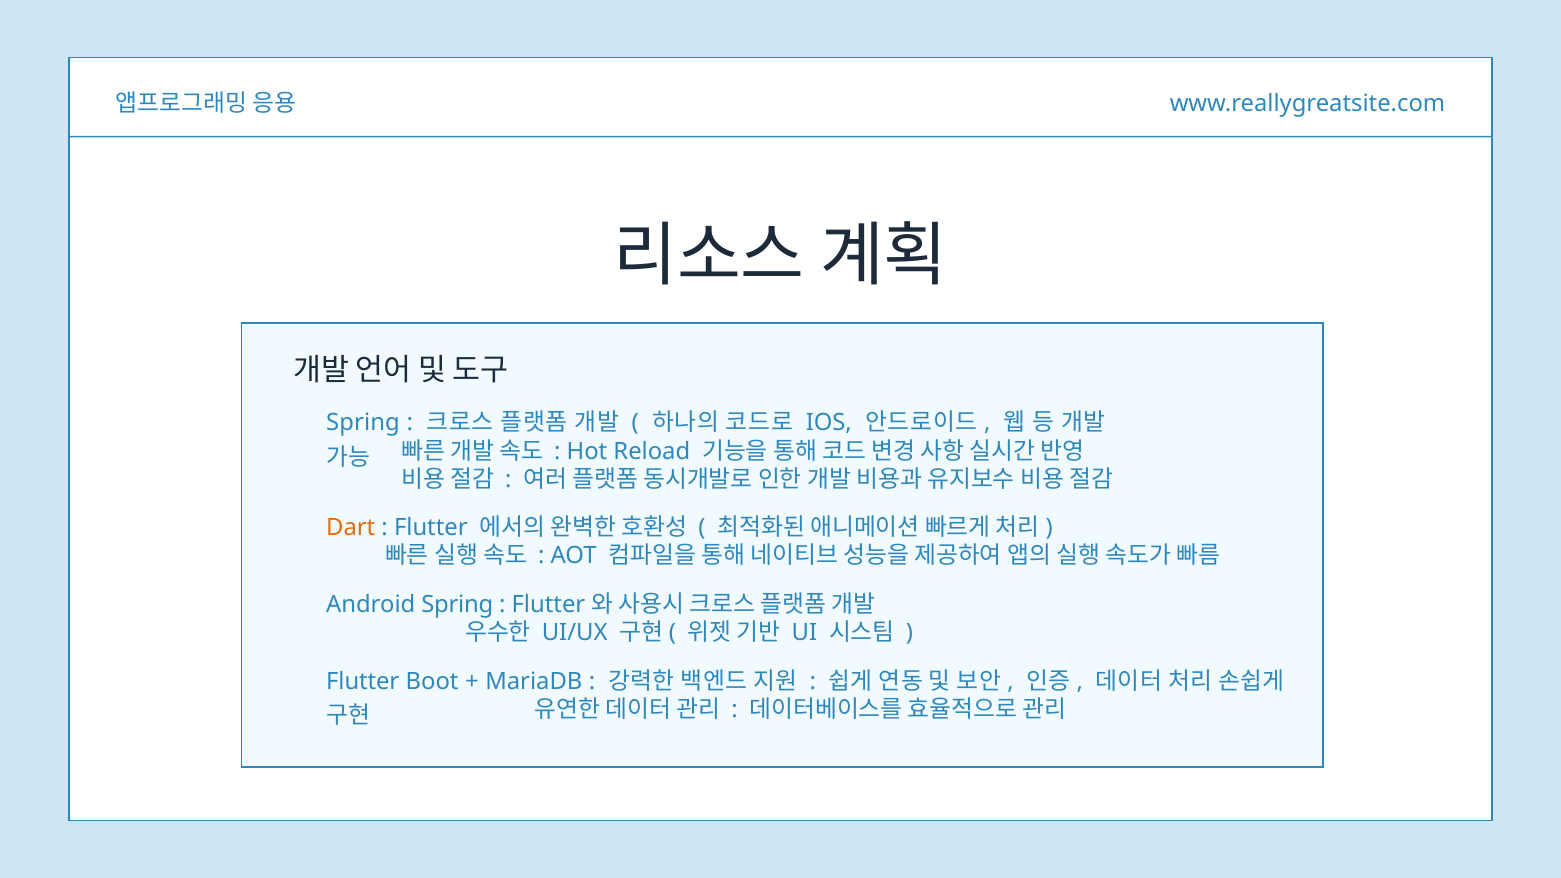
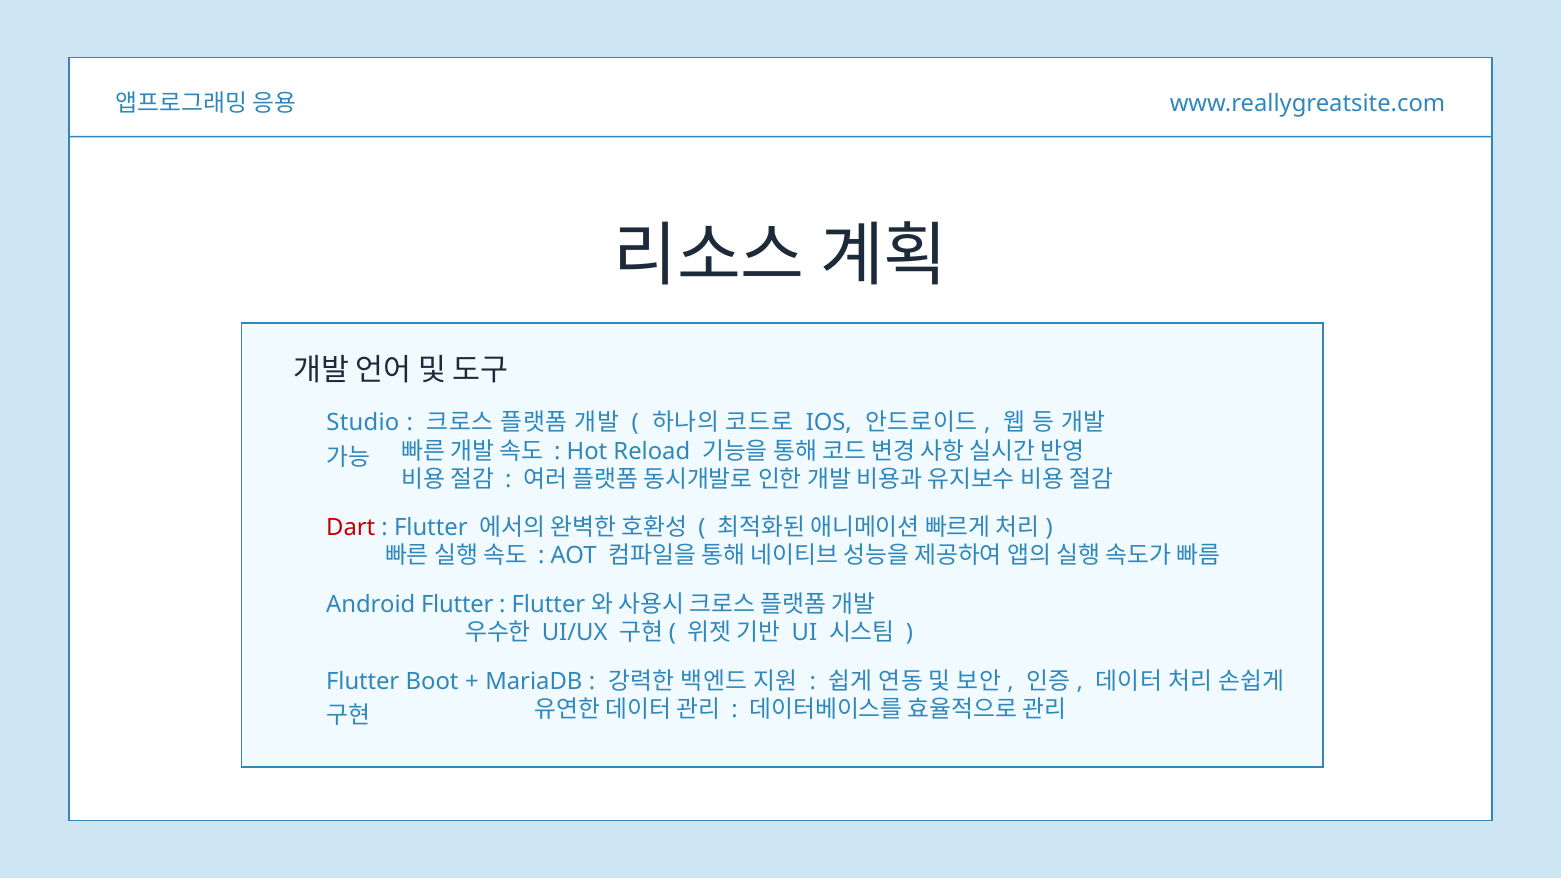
Spring at (363, 423): Spring -> Studio
Dart colour: orange -> red
Android Spring: Spring -> Flutter
